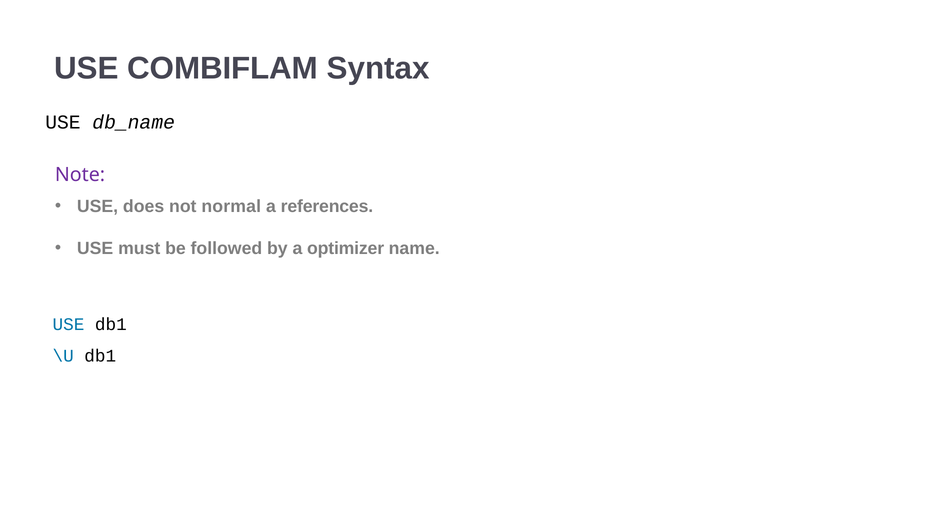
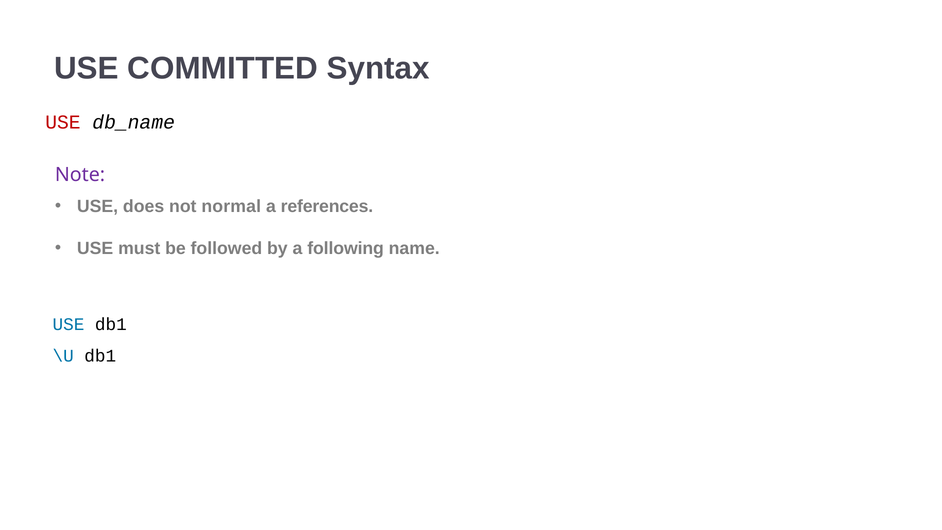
COMBIFLAM: COMBIFLAM -> COMMITTED
USE at (63, 122) colour: black -> red
optimizer: optimizer -> following
